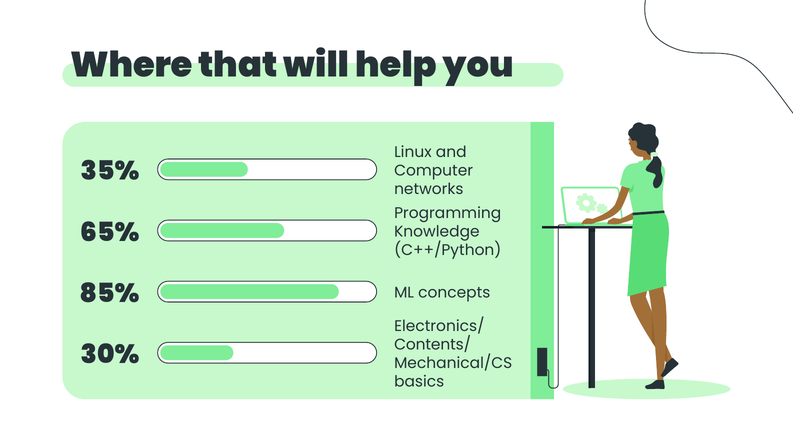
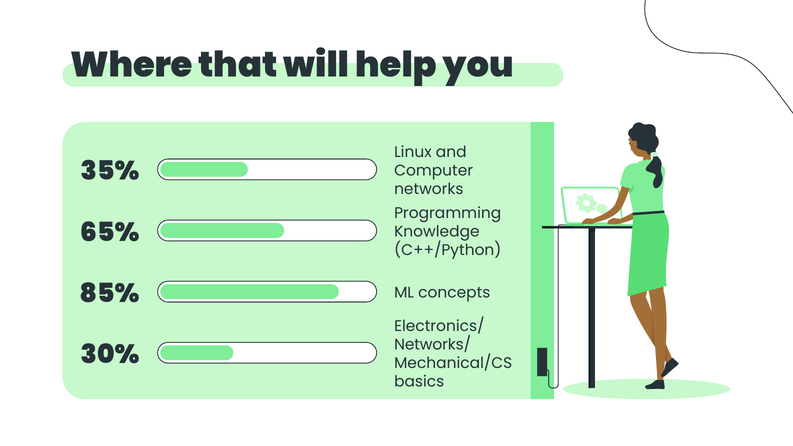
Contents/: Contents/ -> Networks/
